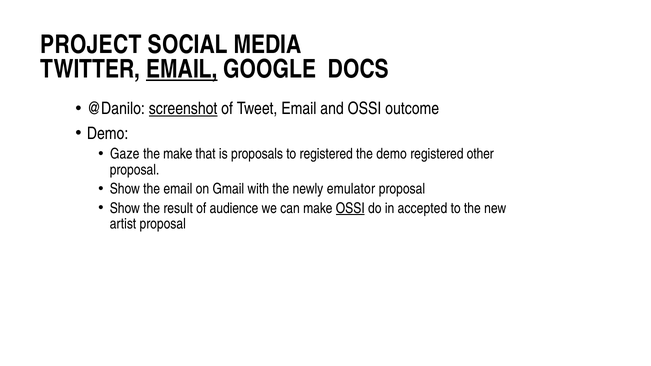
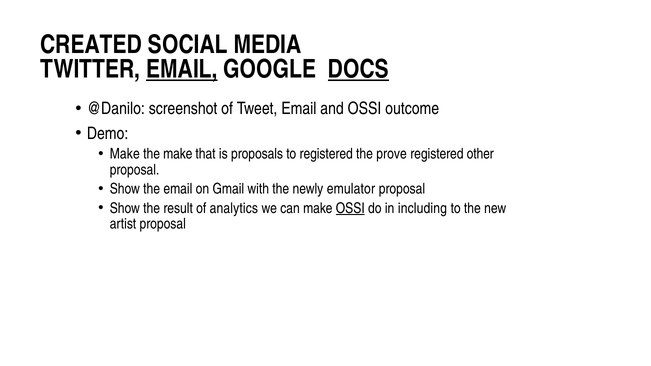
PROJECT: PROJECT -> CREATED
DOCS underline: none -> present
screenshot underline: present -> none
Gaze at (125, 154): Gaze -> Make
the demo: demo -> prove
audience: audience -> analytics
accepted: accepted -> including
